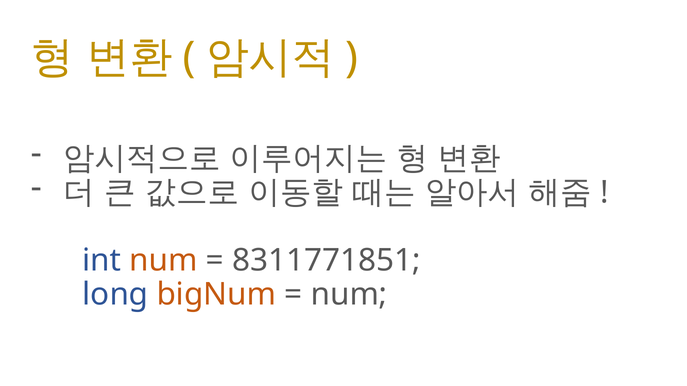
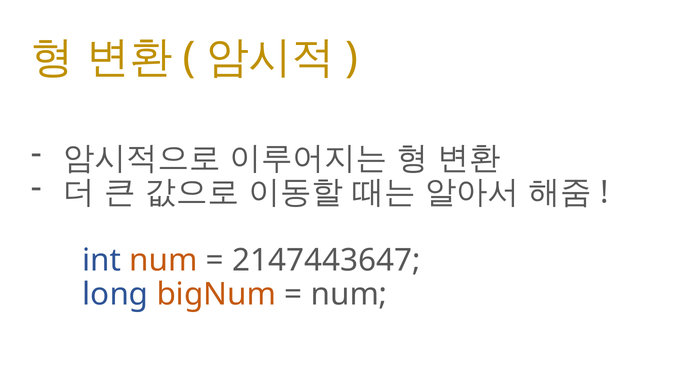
8311771851: 8311771851 -> 2147443647
